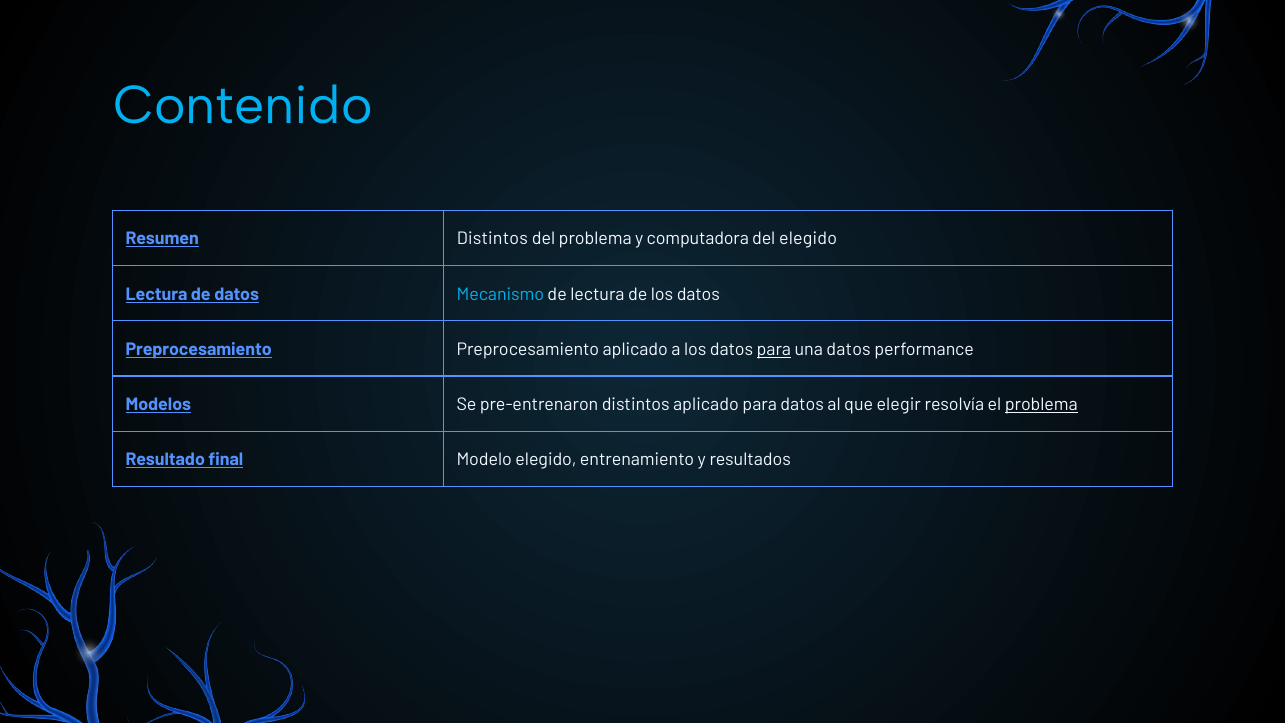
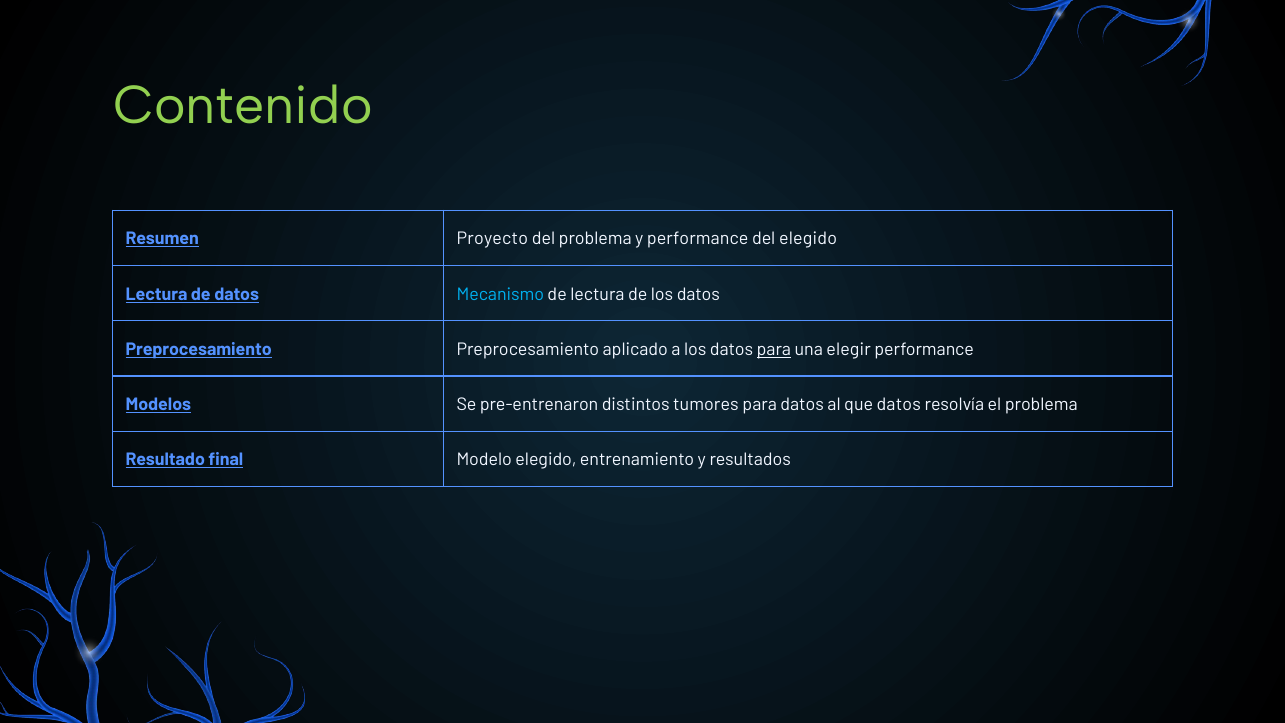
Contenido colour: light blue -> light green
Resumen Distintos: Distintos -> Proyecto
y computadora: computadora -> performance
una datos: datos -> elegir
distintos aplicado: aplicado -> tumores
que elegir: elegir -> datos
problema at (1041, 405) underline: present -> none
